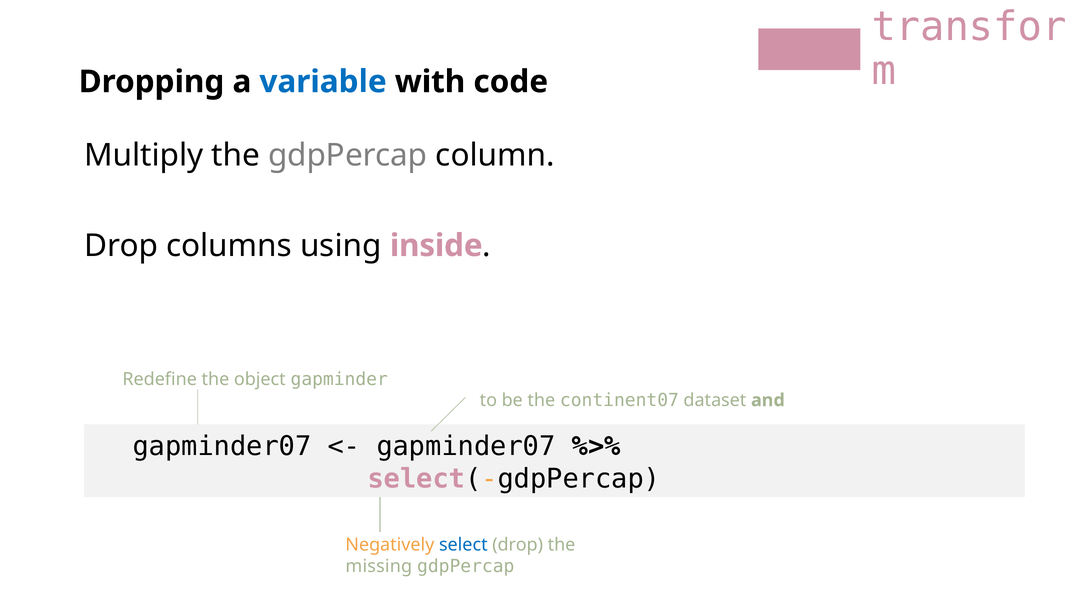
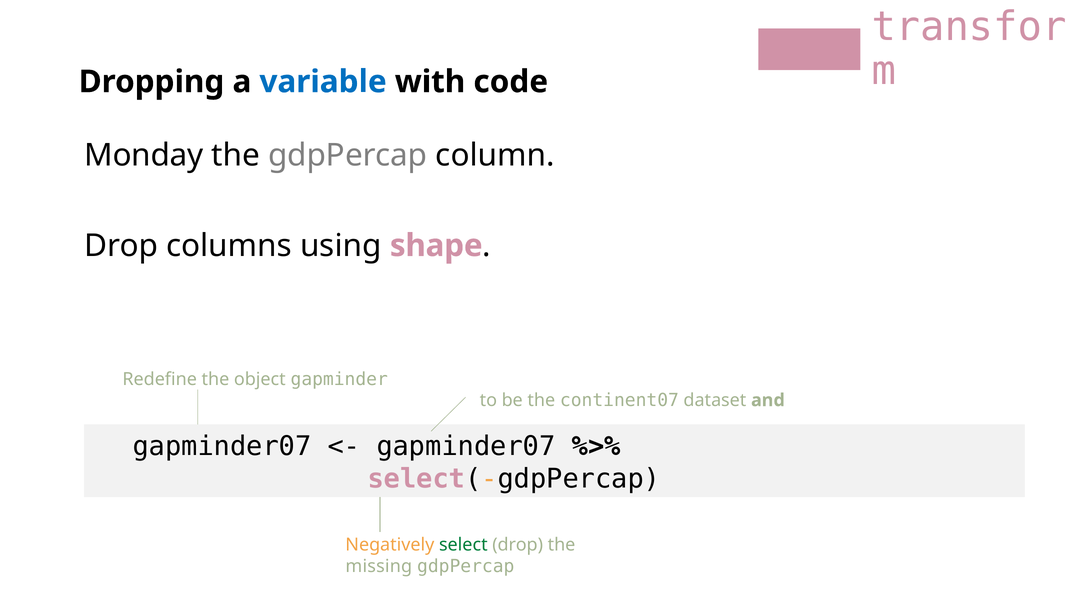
Multiply: Multiply -> Monday
inside: inside -> shape
select colour: blue -> green
